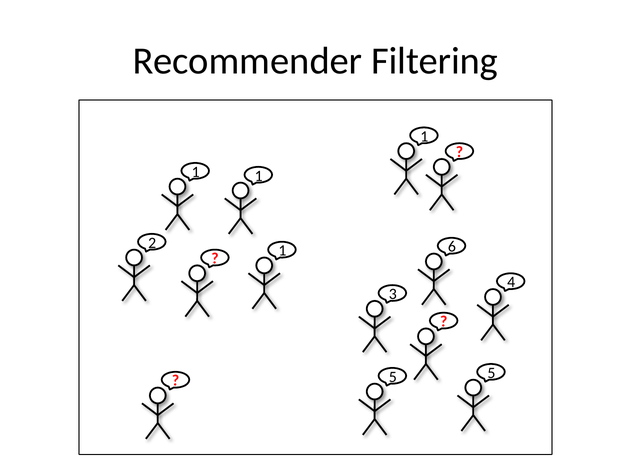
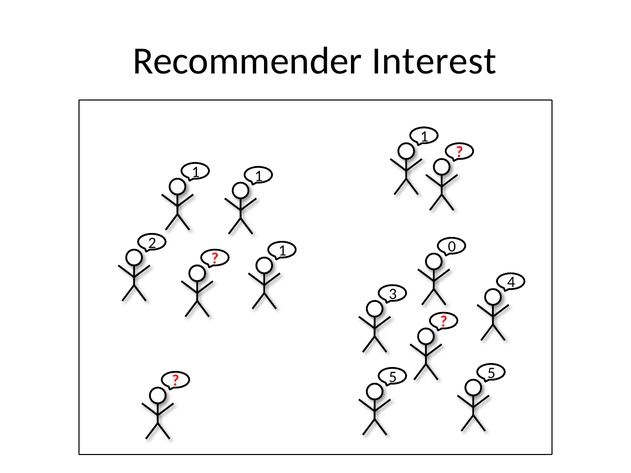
Filtering: Filtering -> Interest
6: 6 -> 0
